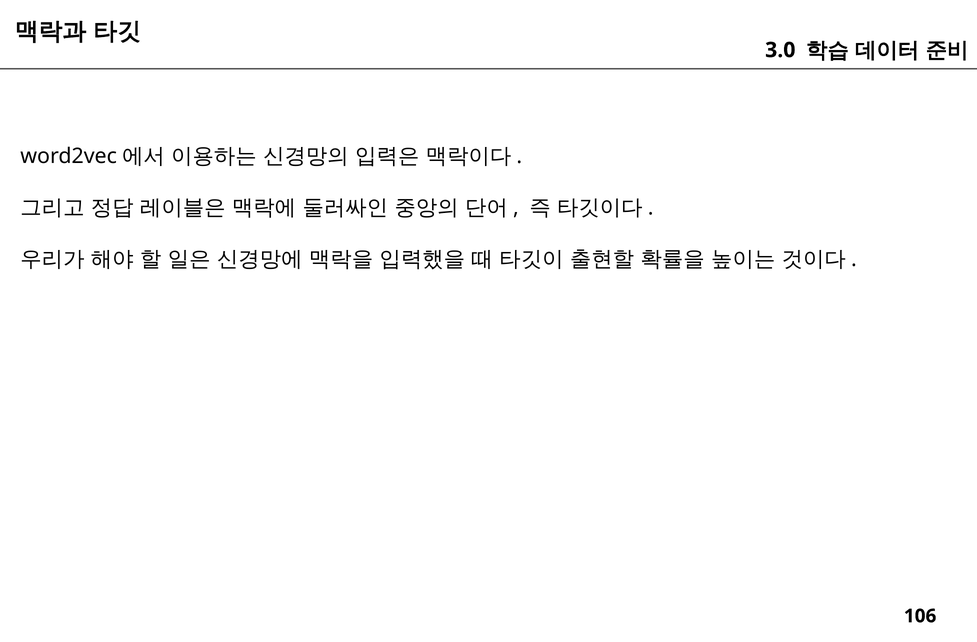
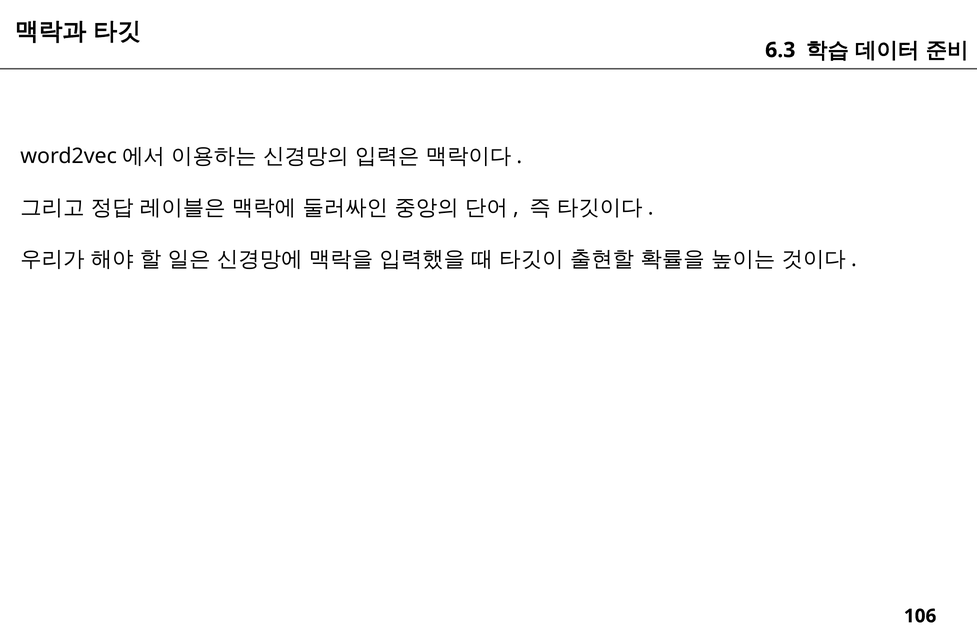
3.0: 3.0 -> 6.3
